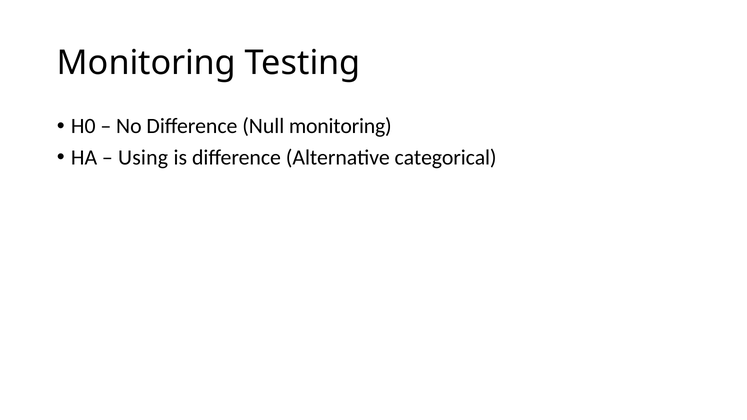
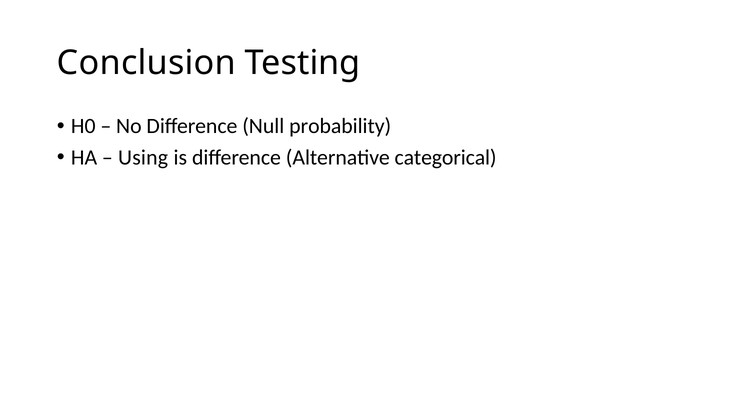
Monitoring at (146, 63): Monitoring -> Conclusion
Null monitoring: monitoring -> probability
